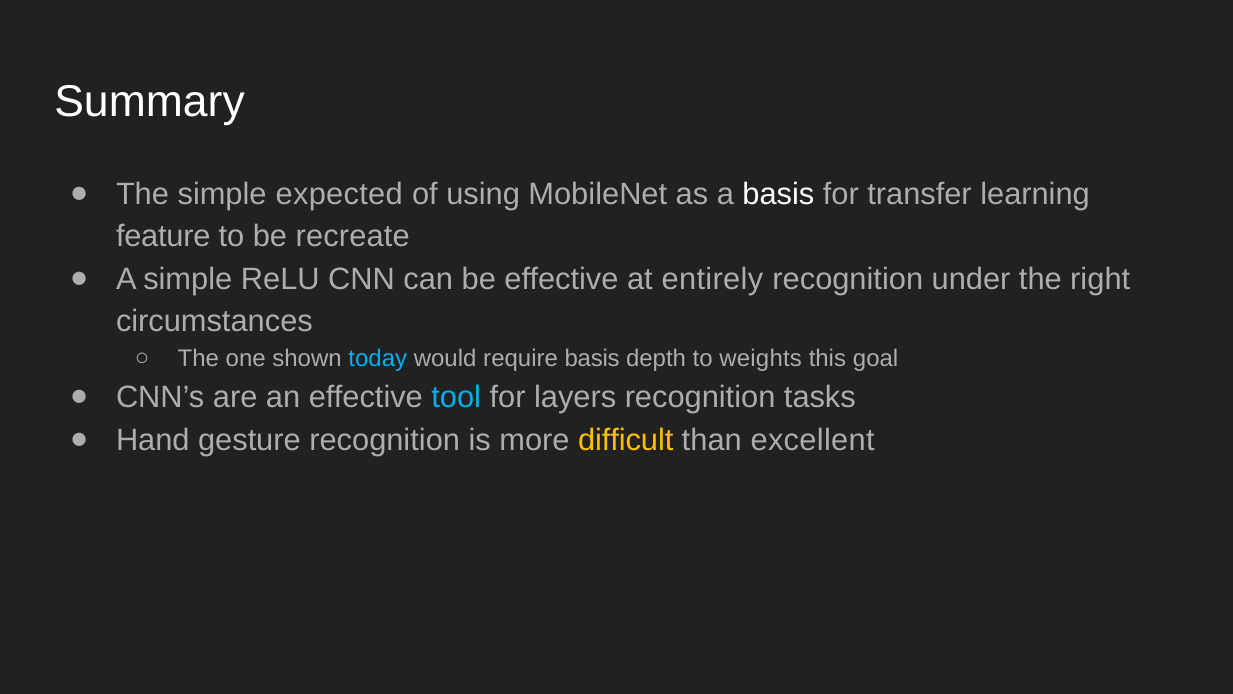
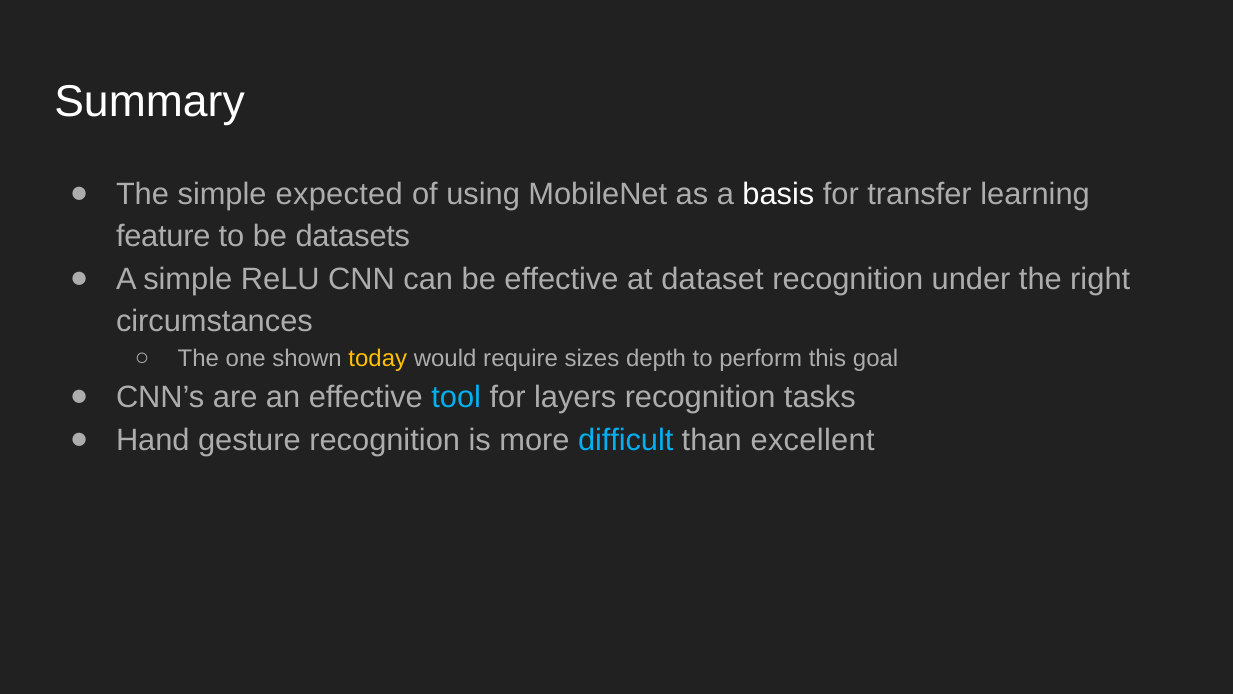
recreate: recreate -> datasets
entirely: entirely -> dataset
today colour: light blue -> yellow
require basis: basis -> sizes
weights: weights -> perform
difficult colour: yellow -> light blue
